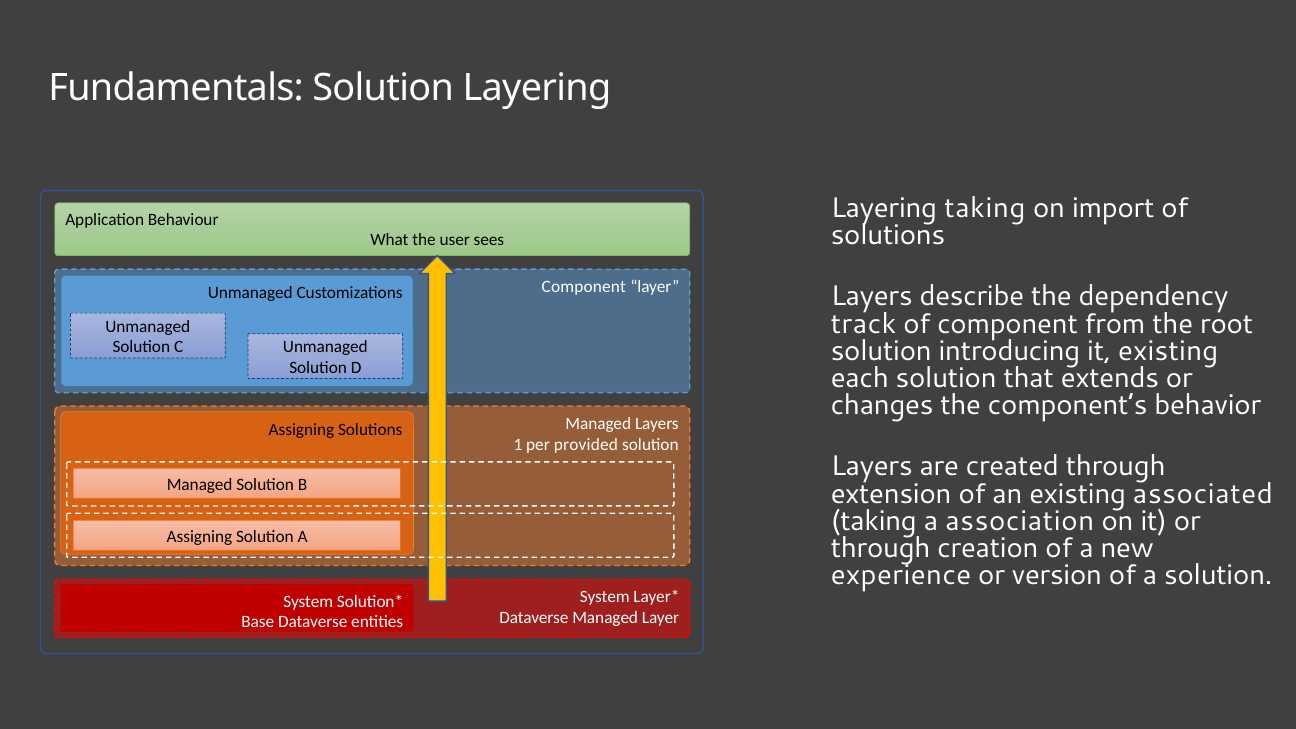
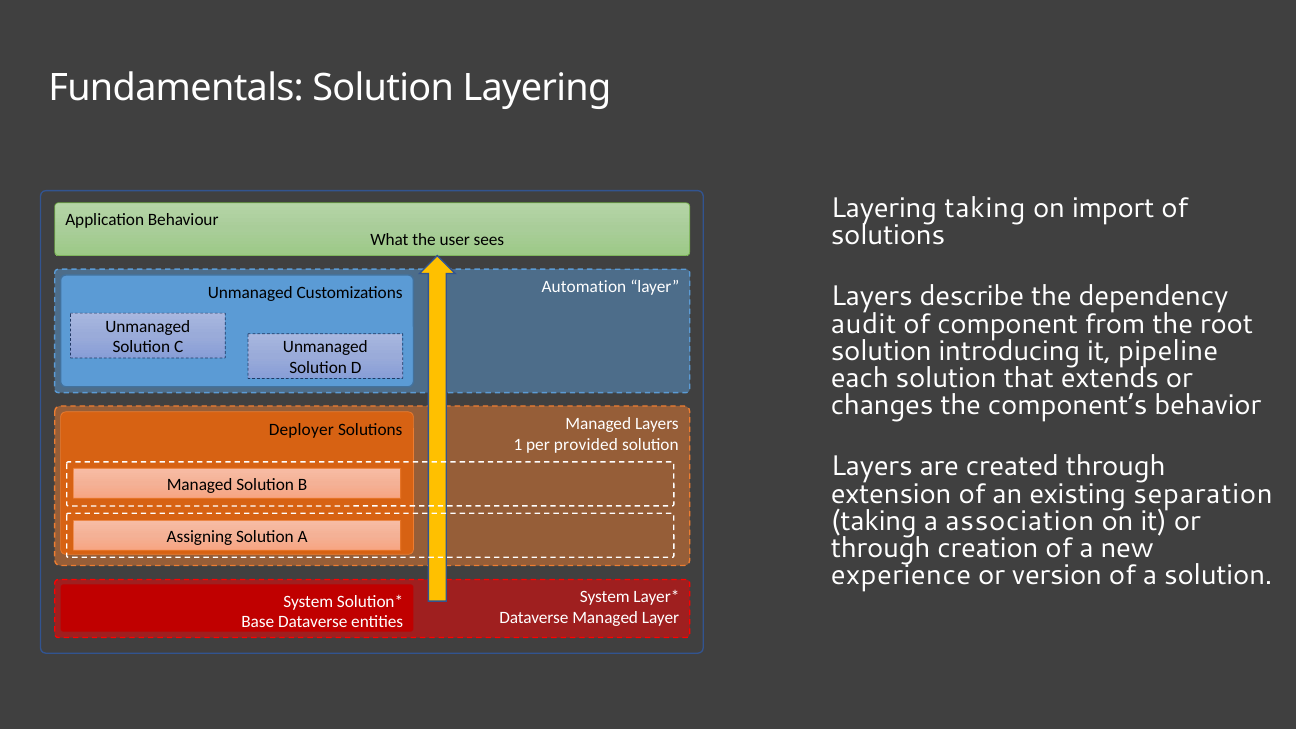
Component at (584, 287): Component -> Automation
track: track -> audit
it existing: existing -> pipeline
Assigning at (301, 430): Assigning -> Deployer
associated: associated -> separation
